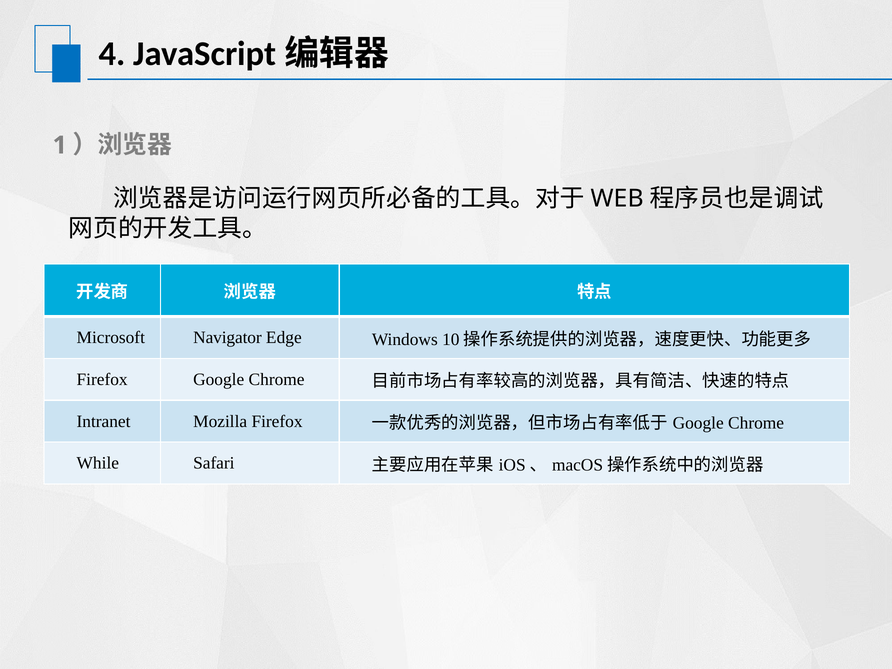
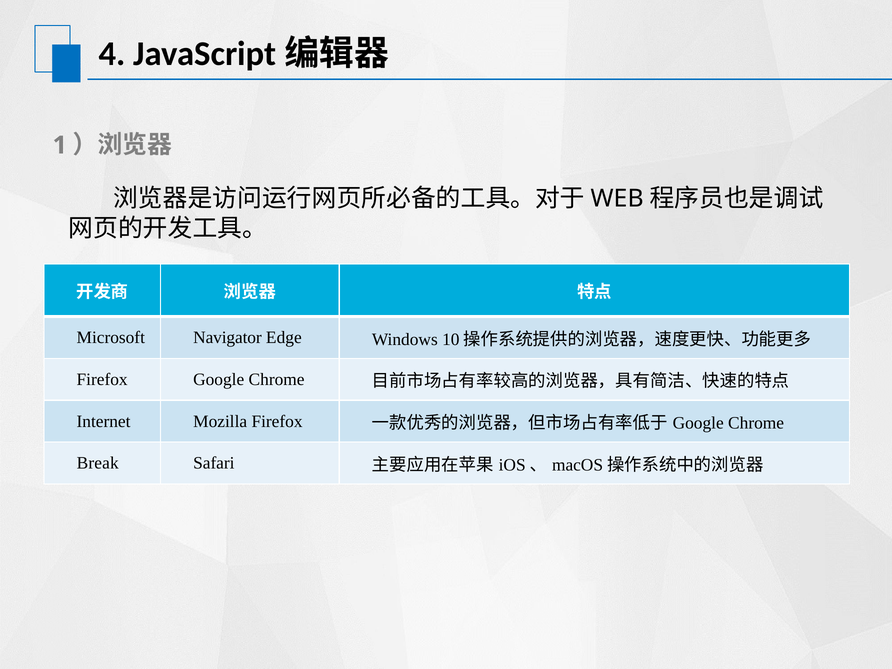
Intranet: Intranet -> Internet
While: While -> Break
